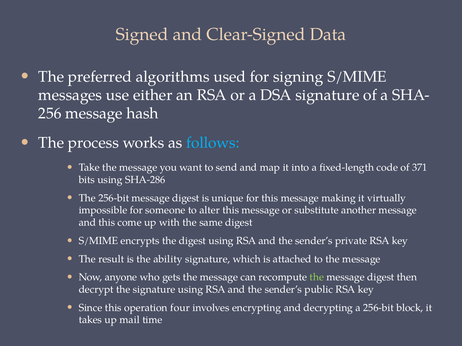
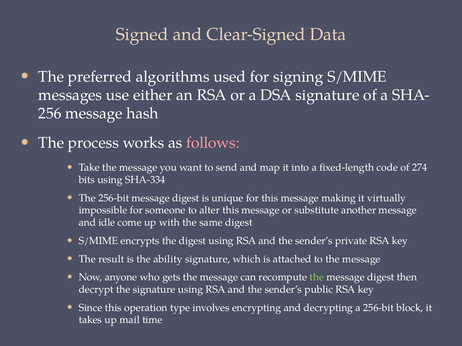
follows colour: light blue -> pink
371: 371 -> 274
SHA-286: SHA-286 -> SHA-334
and this: this -> idle
four: four -> type
